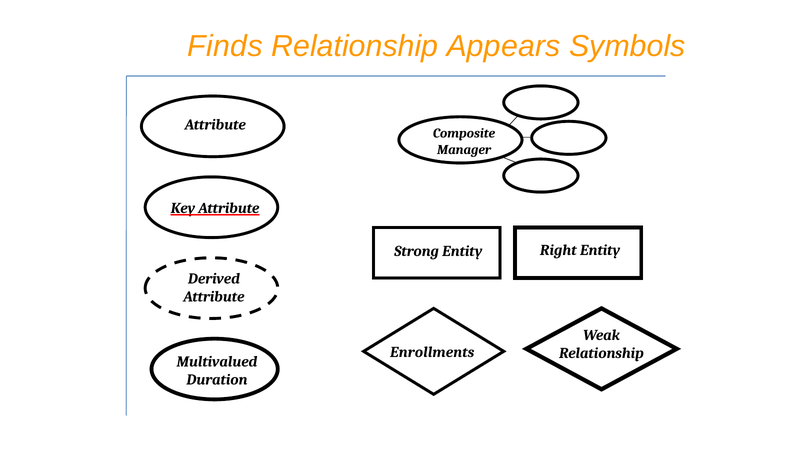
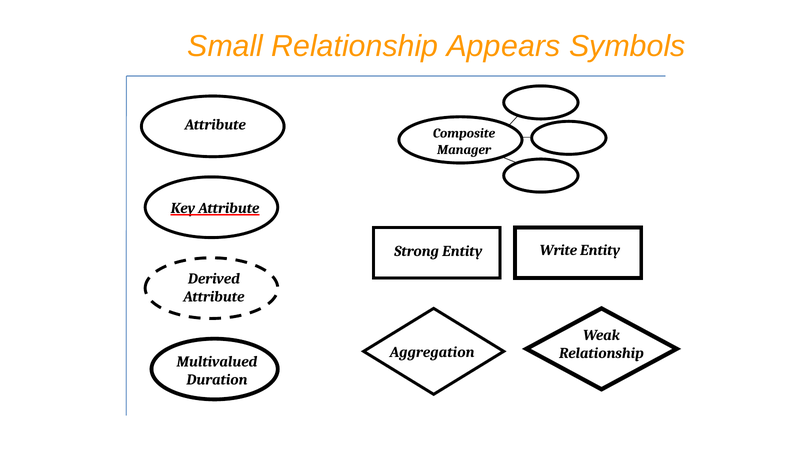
Finds: Finds -> Small
Right: Right -> Write
Enrollments: Enrollments -> Aggregation
